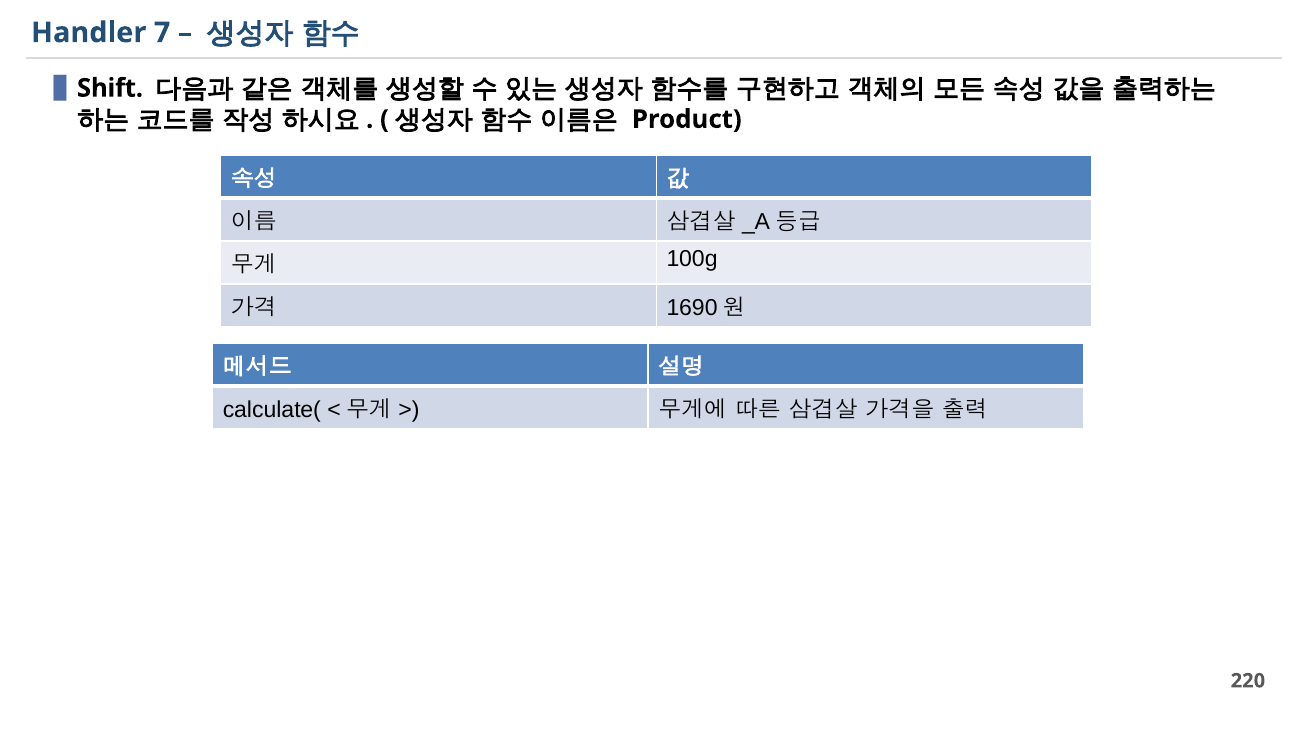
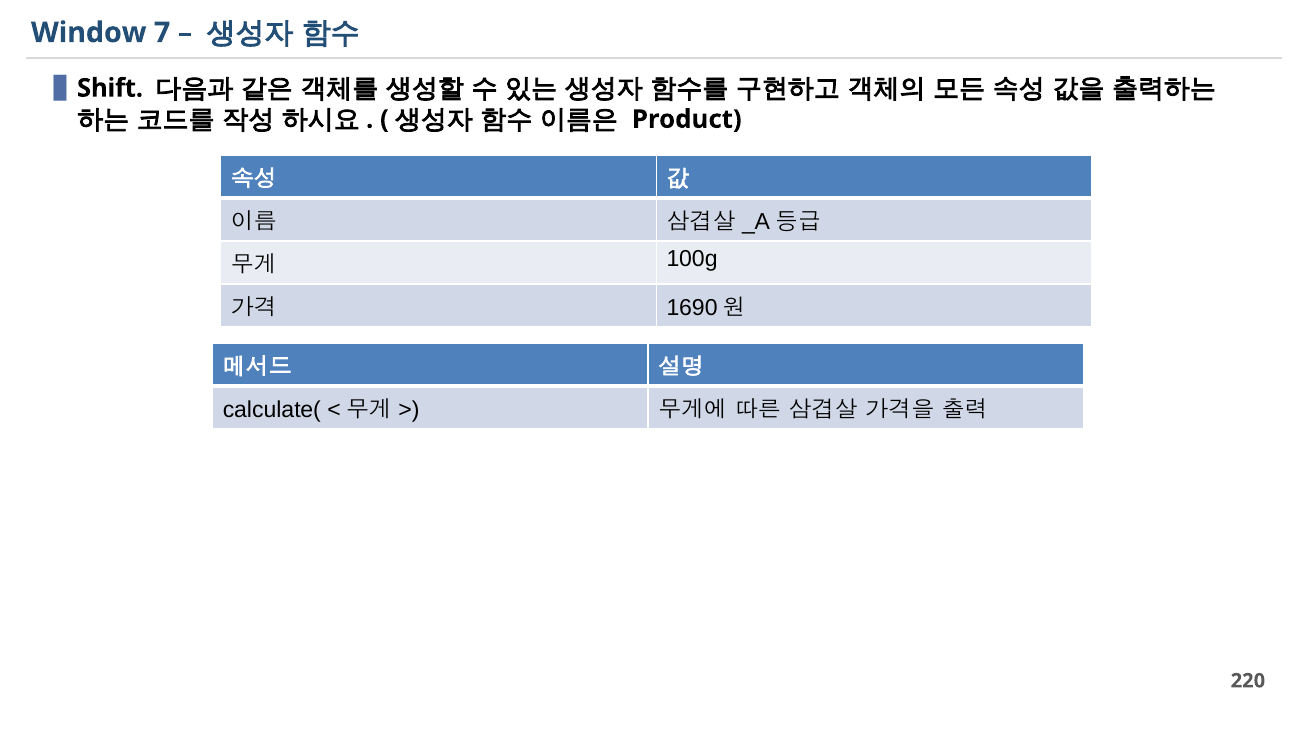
Handler: Handler -> Window
